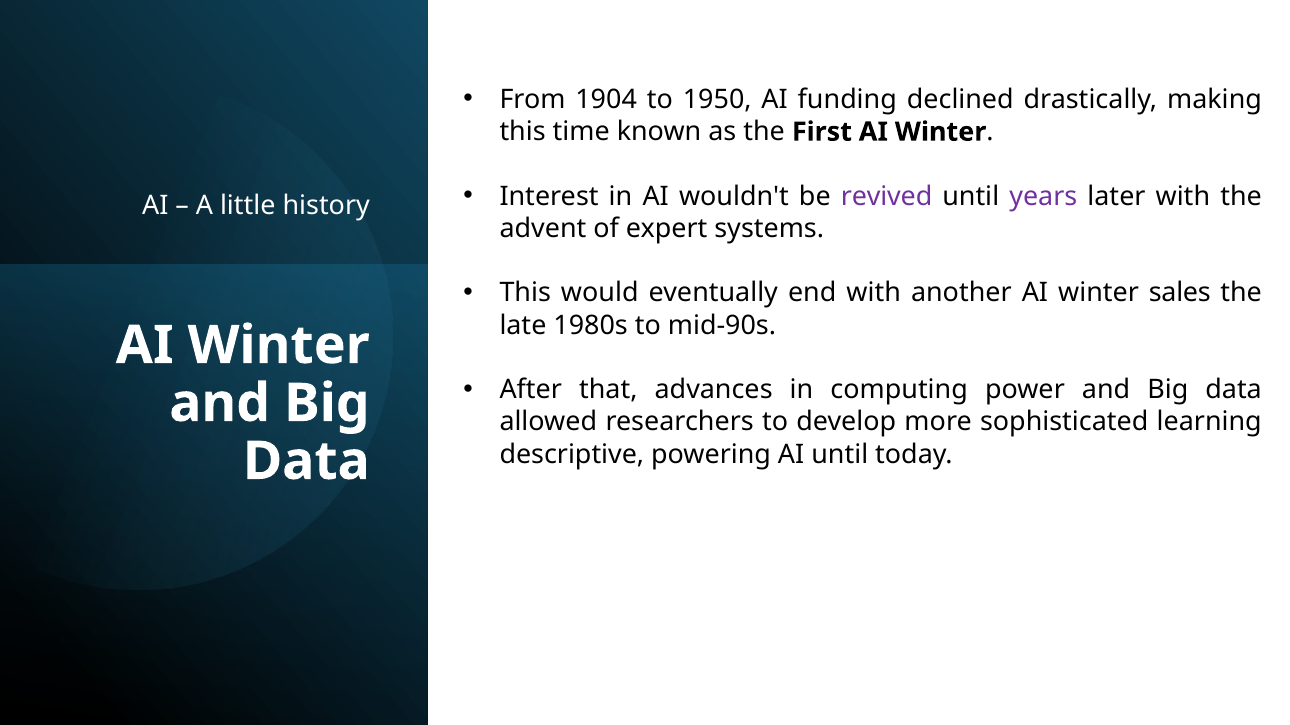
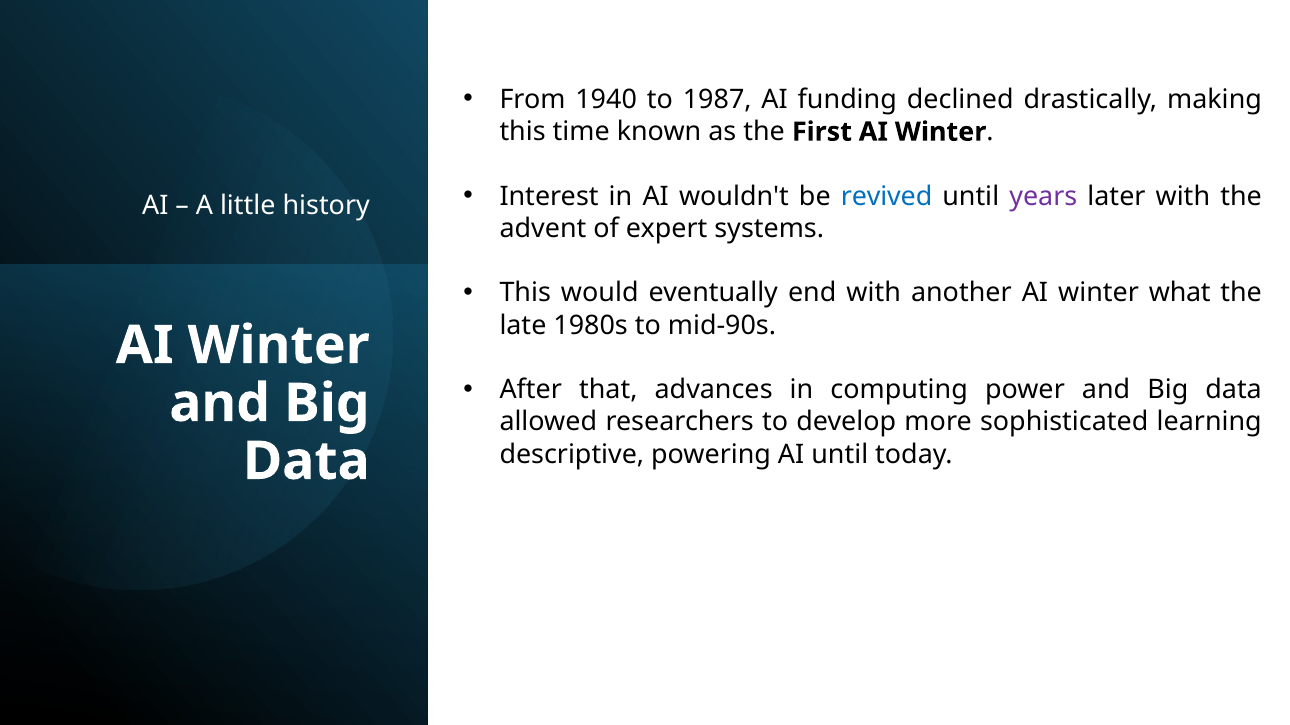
1904: 1904 -> 1940
1950: 1950 -> 1987
revived colour: purple -> blue
sales: sales -> what
